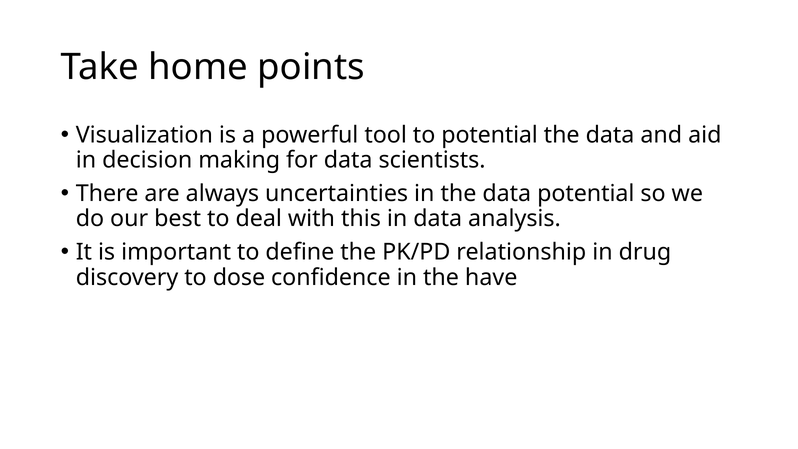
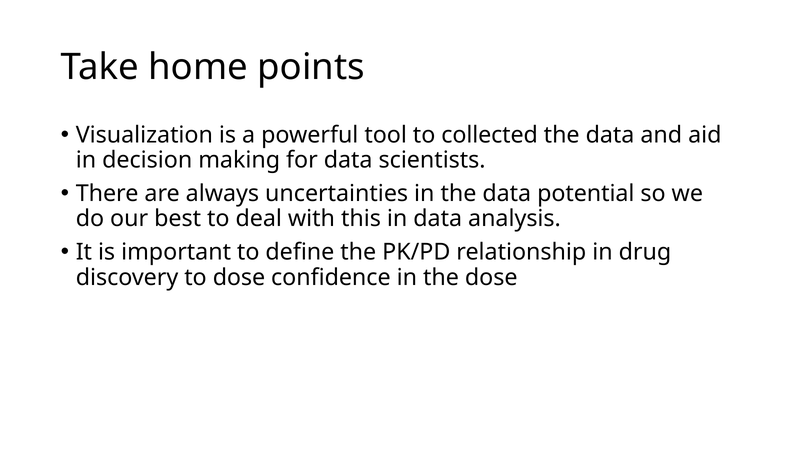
to potential: potential -> collected
the have: have -> dose
